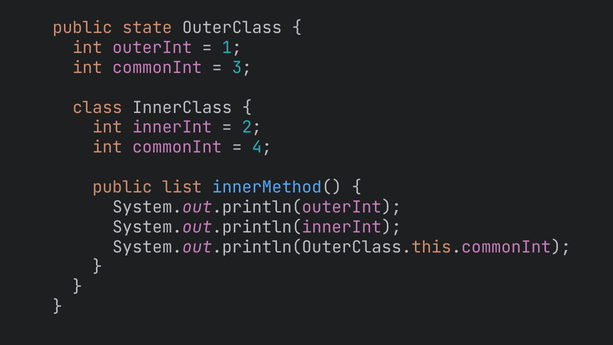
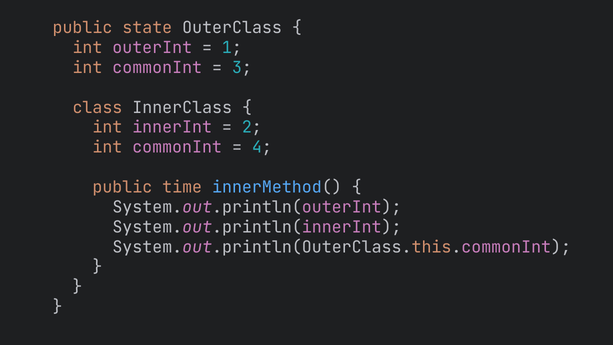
list: list -> time
